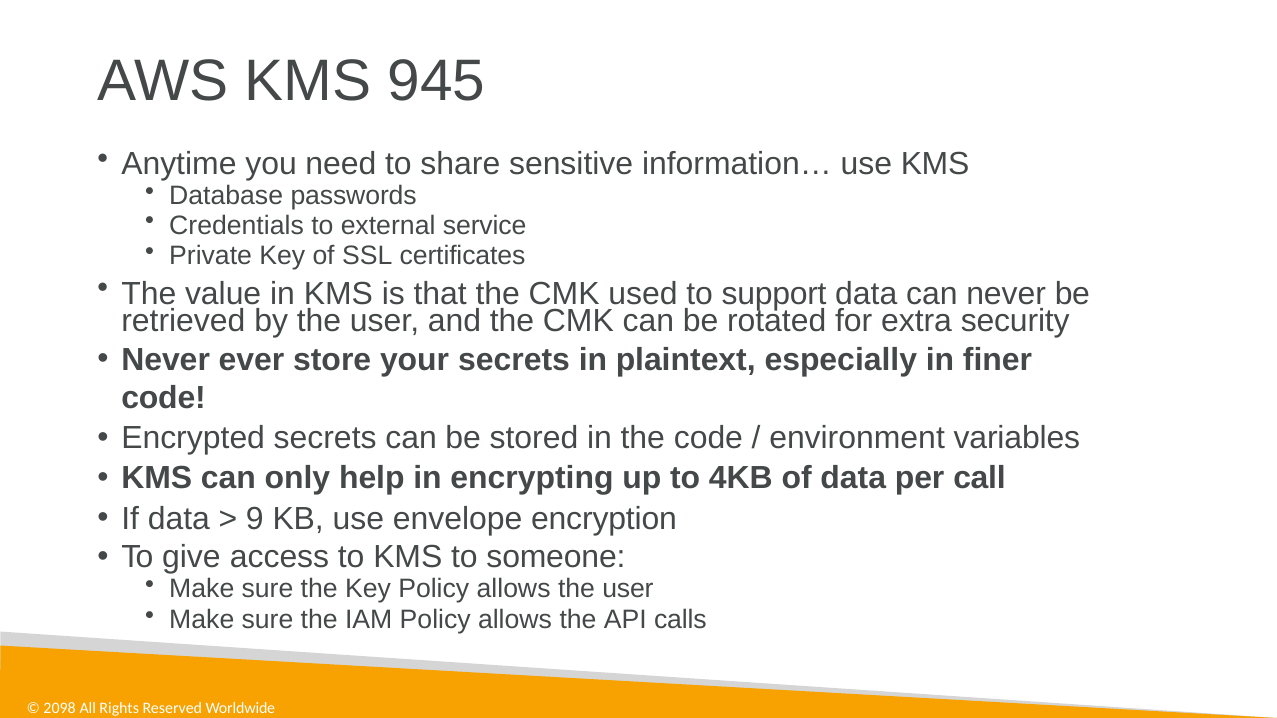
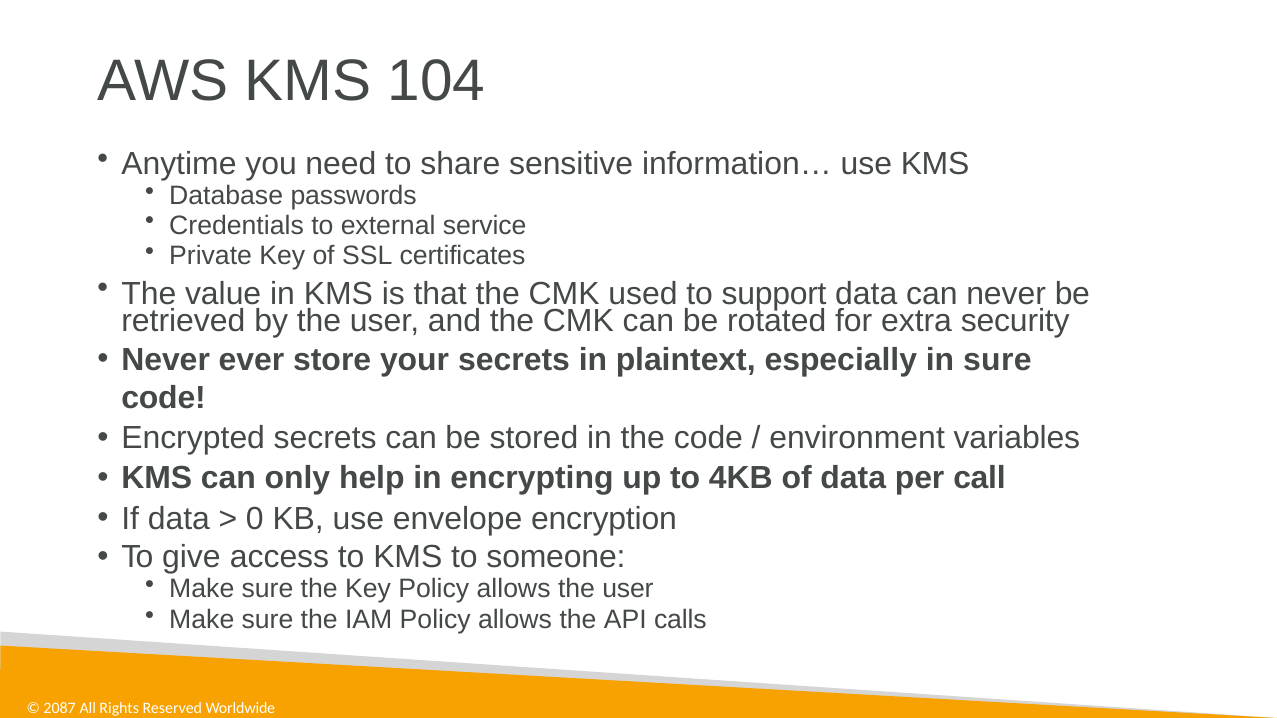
945: 945 -> 104
in finer: finer -> sure
9: 9 -> 0
2098: 2098 -> 2087
